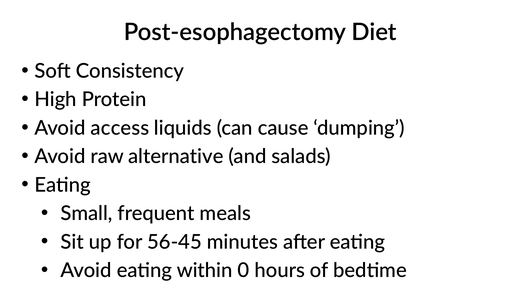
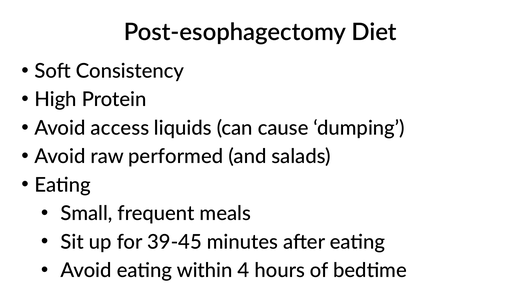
alternative: alternative -> performed
56-45: 56-45 -> 39-45
0: 0 -> 4
